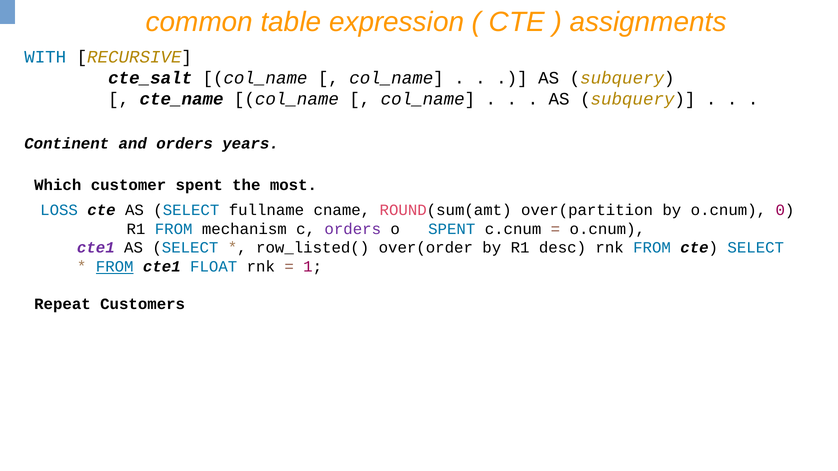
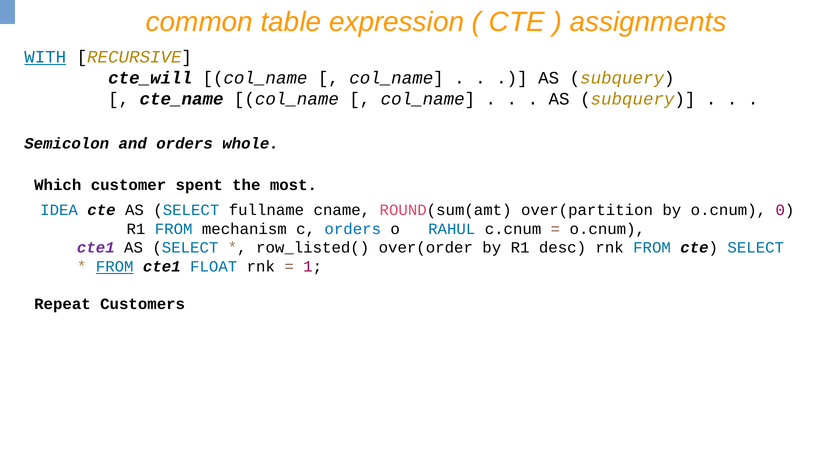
WITH underline: none -> present
cte_salt: cte_salt -> cte_will
Continent: Continent -> Semicolon
years: years -> whole
LOSS: LOSS -> IDEA
orders at (353, 229) colour: purple -> blue
o SPENT: SPENT -> RAHUL
